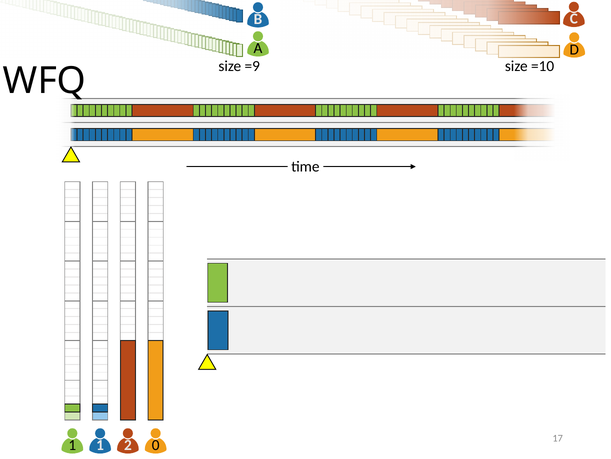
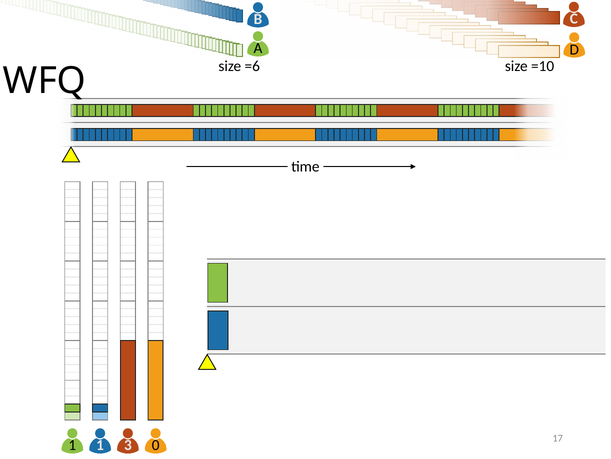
=9: =9 -> =6
2: 2 -> 3
